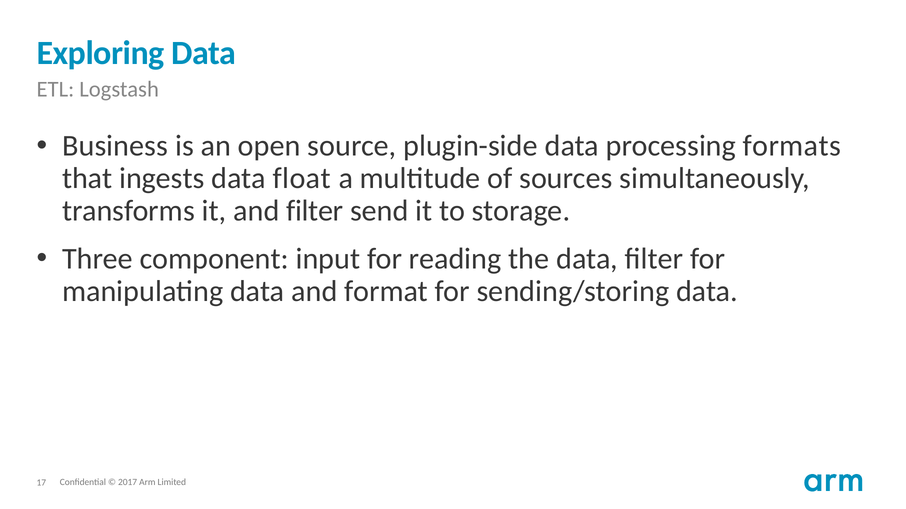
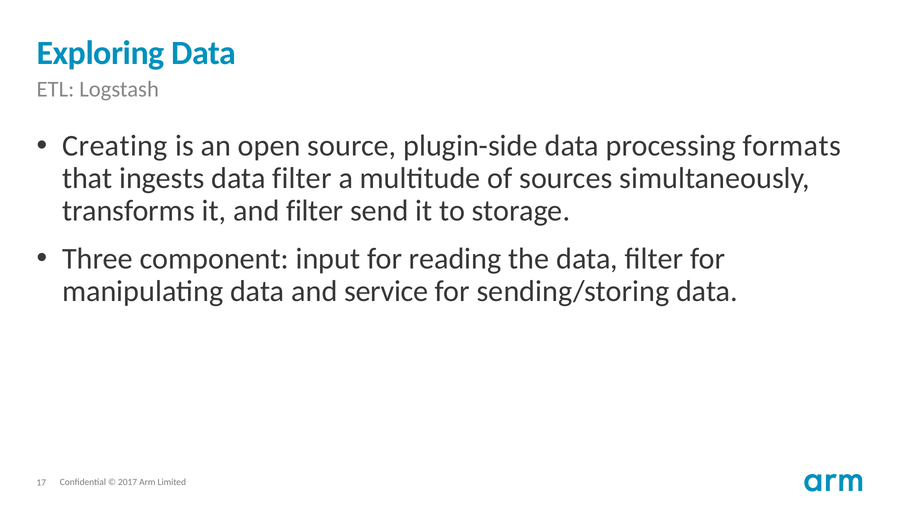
Business: Business -> Creating
ingests data float: float -> filter
format: format -> service
